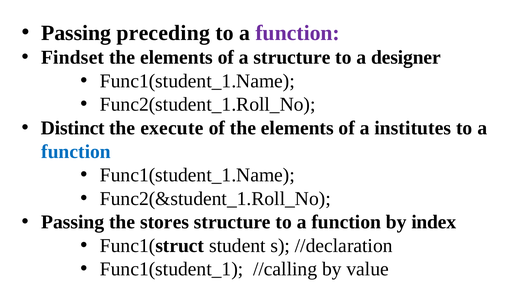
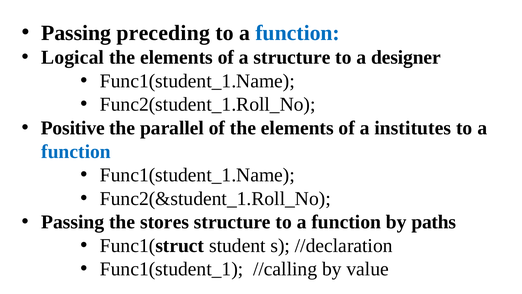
function at (298, 33) colour: purple -> blue
Findset: Findset -> Logical
Distinct: Distinct -> Positive
execute: execute -> parallel
index: index -> paths
